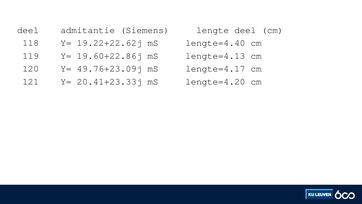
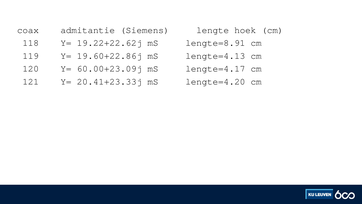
deel at (28, 30): deel -> coax
lengte deel: deel -> hoek
lengte=4.40: lengte=4.40 -> lengte=8.91
49.76+23.09j: 49.76+23.09j -> 60.00+23.09j
